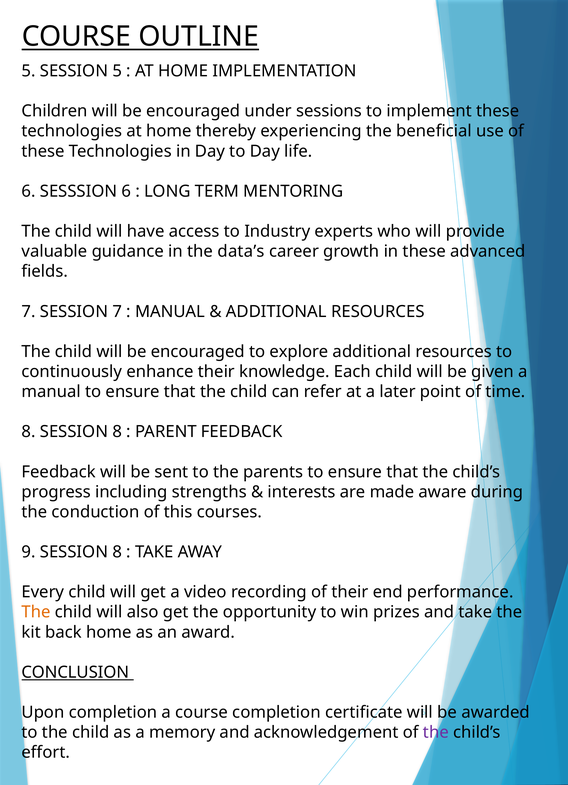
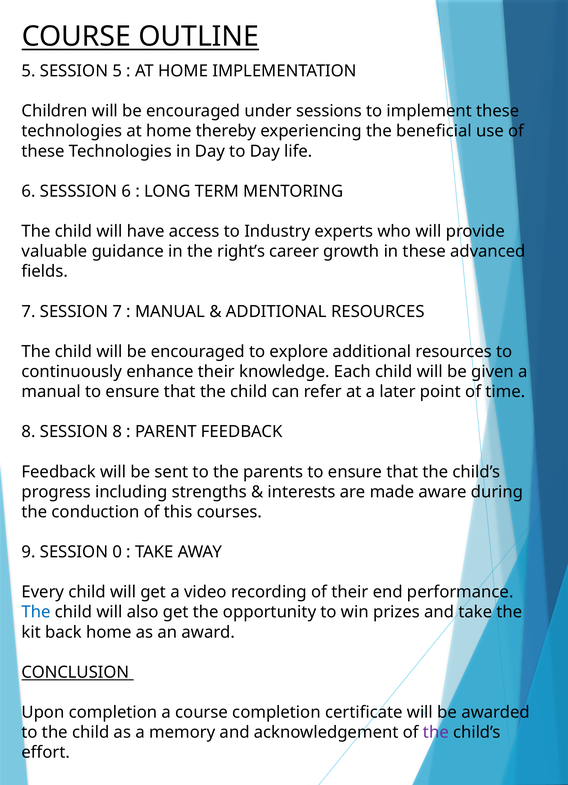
data’s: data’s -> right’s
9 SESSION 8: 8 -> 0
The at (36, 612) colour: orange -> blue
